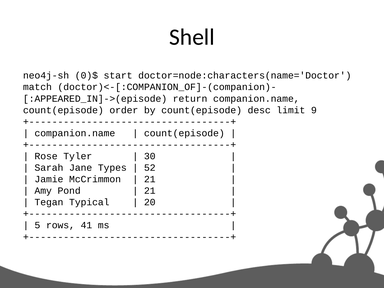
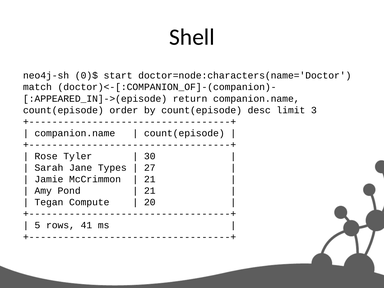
9: 9 -> 3
52: 52 -> 27
Typical: Typical -> Compute
